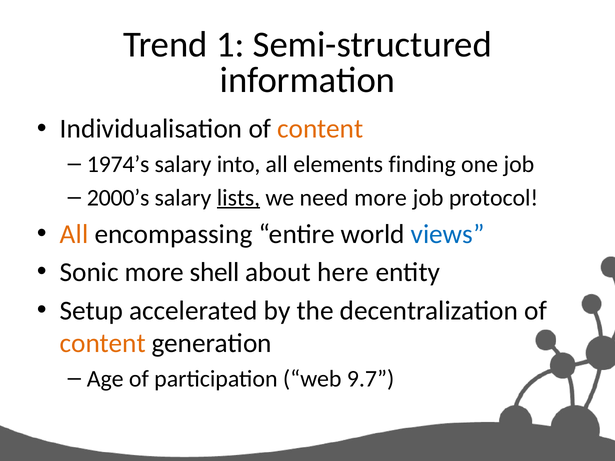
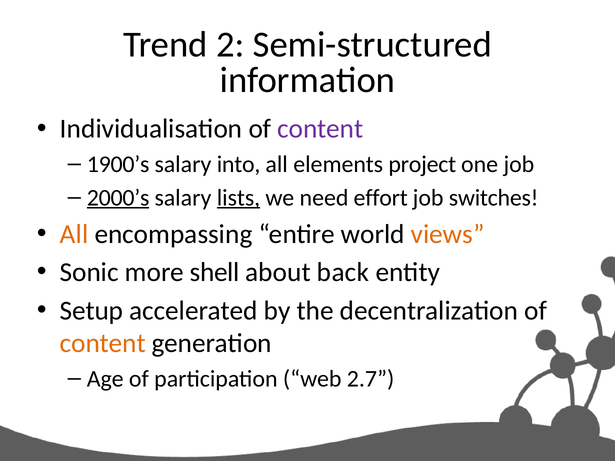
1: 1 -> 2
content at (320, 129) colour: orange -> purple
1974’s: 1974’s -> 1900’s
finding: finding -> project
2000’s underline: none -> present
need more: more -> effort
protocol: protocol -> switches
views colour: blue -> orange
here: here -> back
9.7: 9.7 -> 2.7
